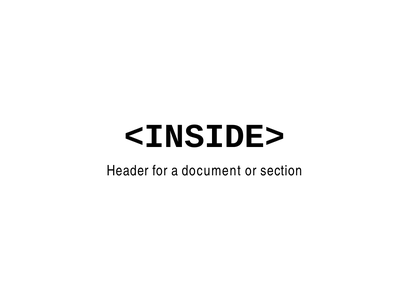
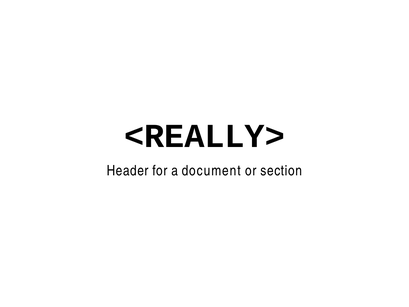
<INSIDE>: <INSIDE> -> <REALLY>
